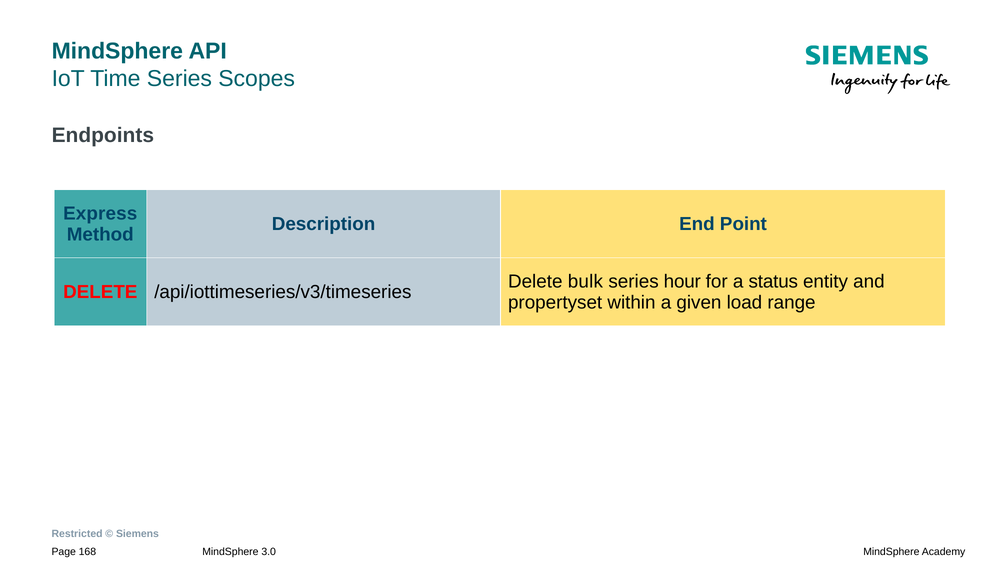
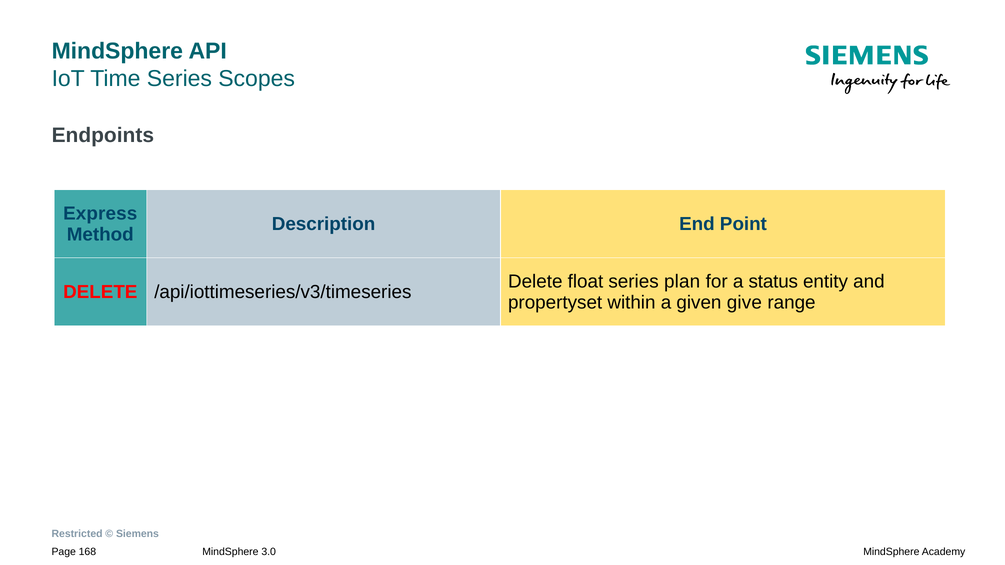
bulk: bulk -> float
hour: hour -> plan
load: load -> give
